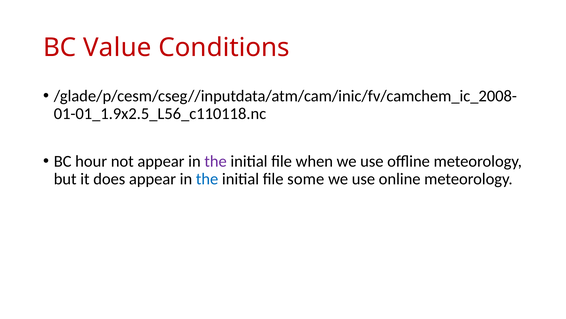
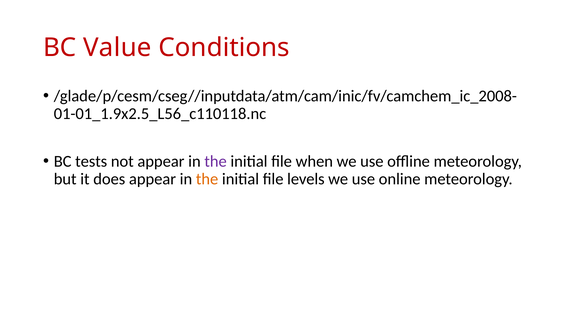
hour: hour -> tests
the at (207, 179) colour: blue -> orange
some: some -> levels
